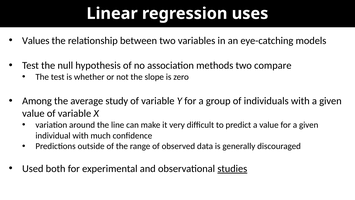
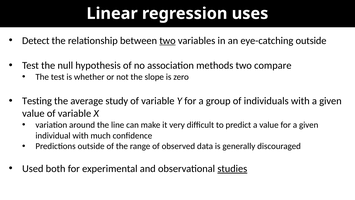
Values: Values -> Detect
two at (167, 41) underline: none -> present
eye-catching models: models -> outside
Among: Among -> Testing
